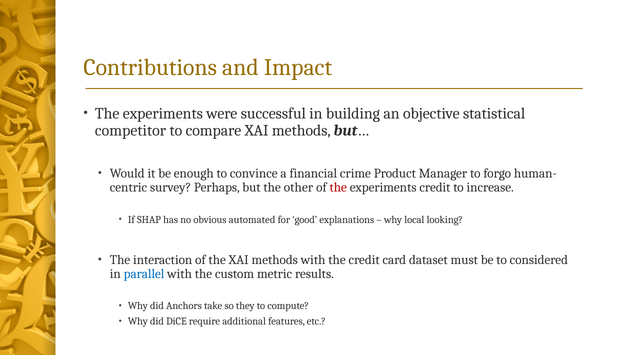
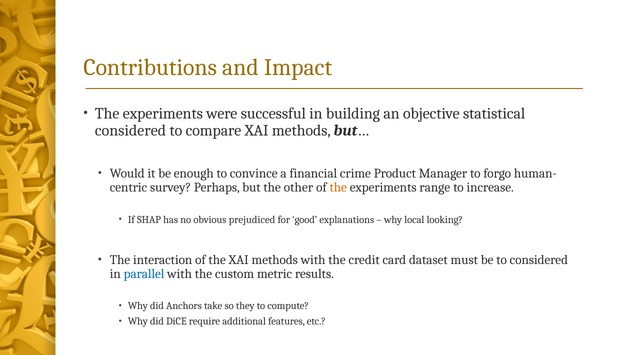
competitor at (131, 130): competitor -> considered
the at (338, 187) colour: red -> orange
experiments credit: credit -> range
automated: automated -> prejudiced
